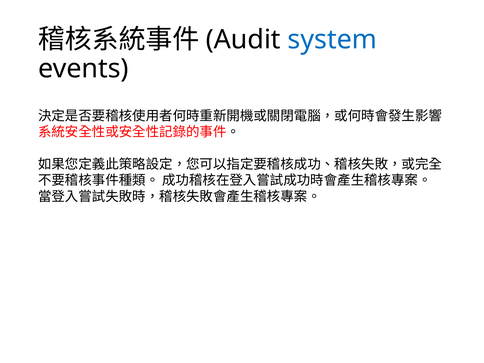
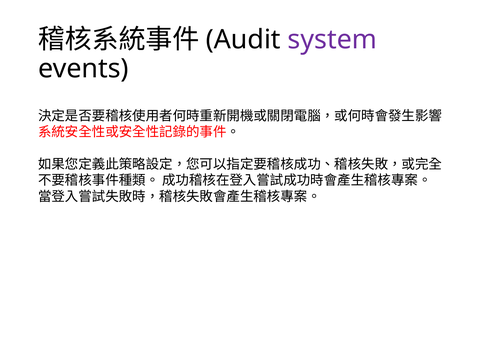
system colour: blue -> purple
